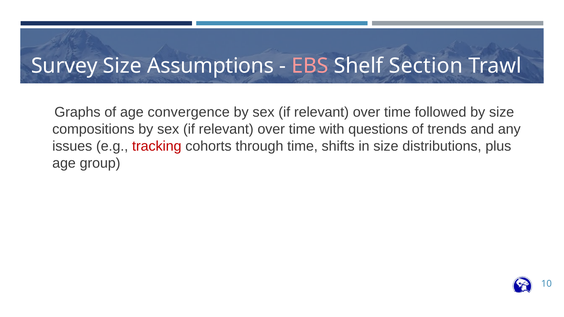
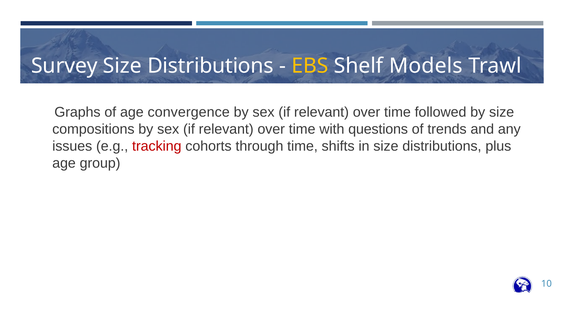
Survey Size Assumptions: Assumptions -> Distributions
EBS colour: pink -> yellow
Section: Section -> Models
